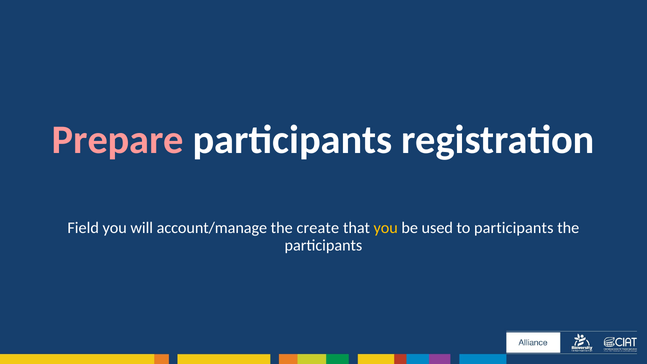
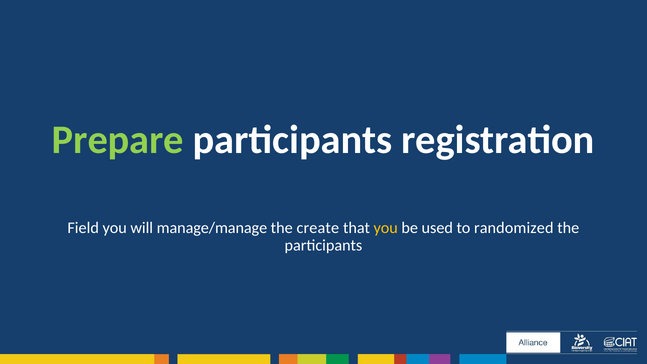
Prepare colour: pink -> light green
account/manage: account/manage -> manage/manage
to participants: participants -> randomized
